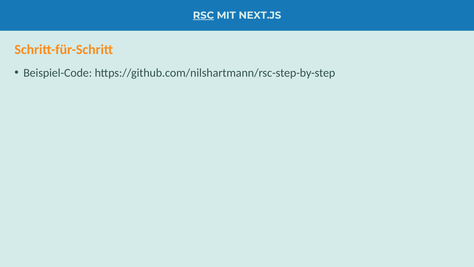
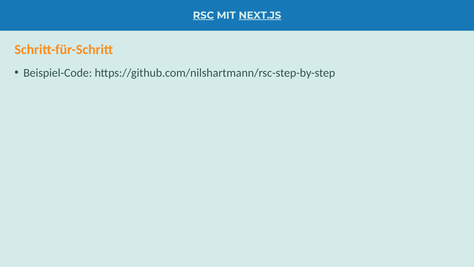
NEXT.JS underline: none -> present
